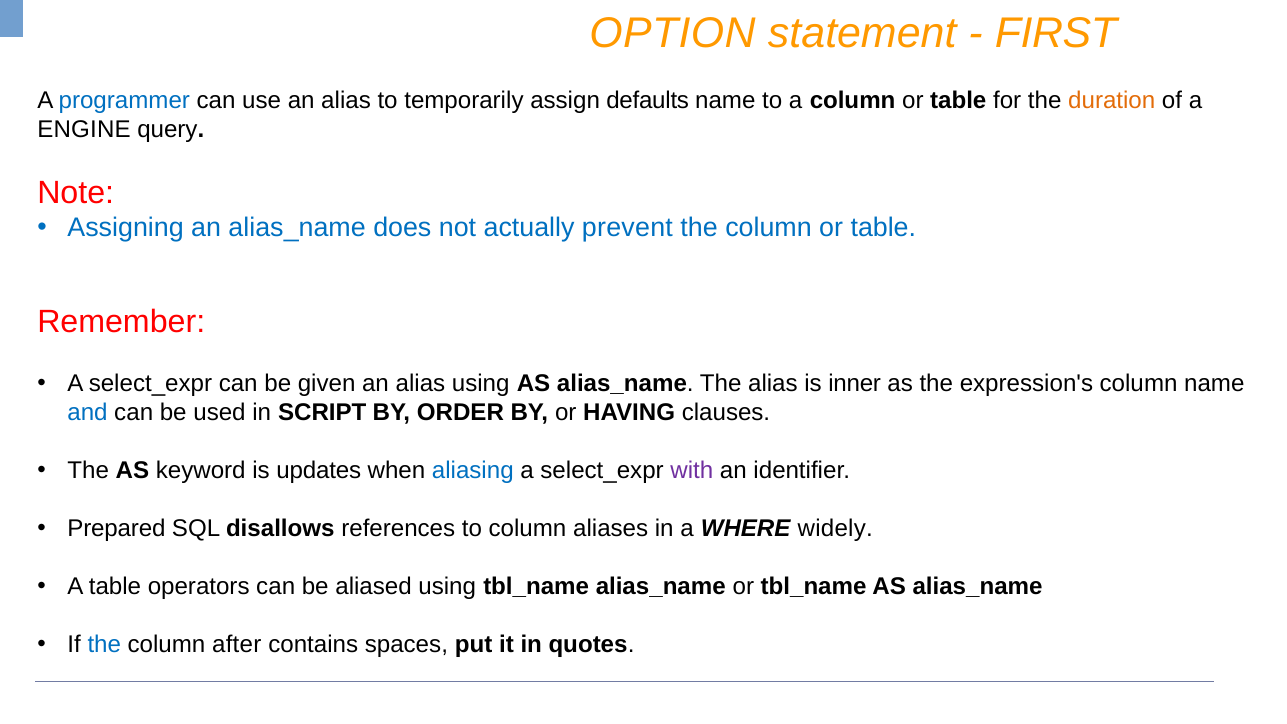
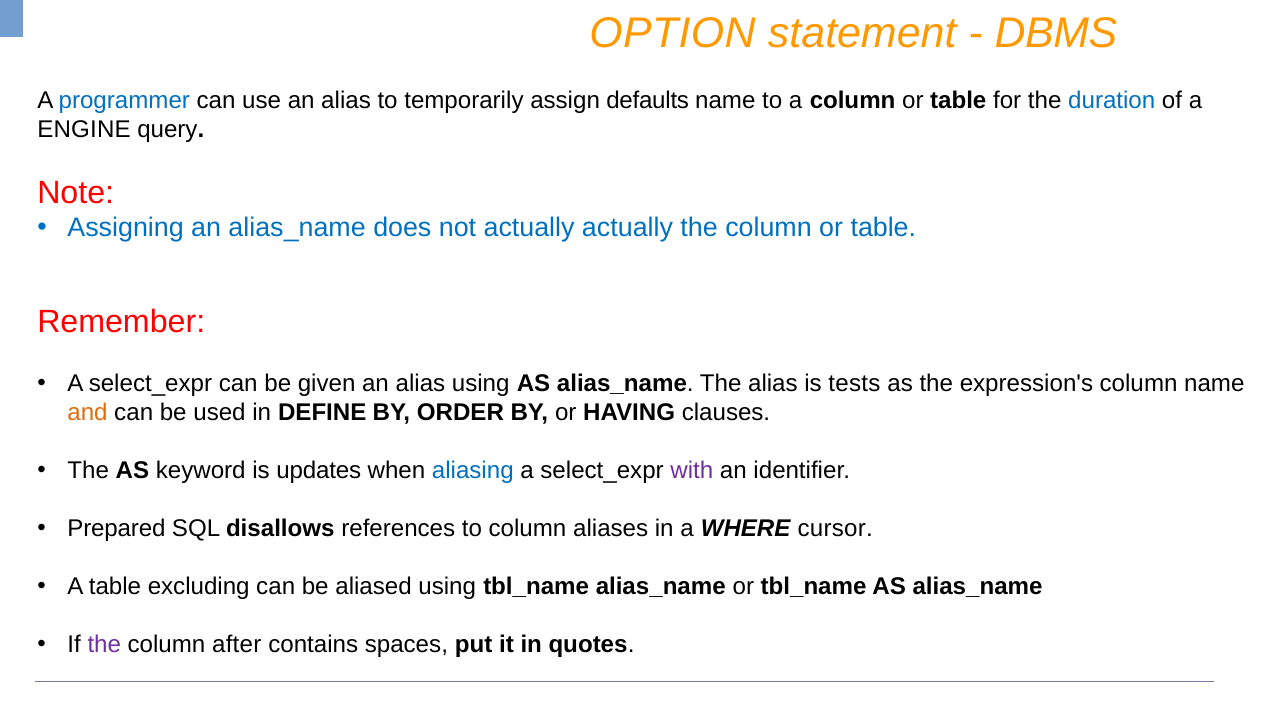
FIRST: FIRST -> DBMS
duration colour: orange -> blue
actually prevent: prevent -> actually
inner: inner -> tests
and colour: blue -> orange
SCRIPT: SCRIPT -> DEFINE
widely: widely -> cursor
operators: operators -> excluding
the at (104, 645) colour: blue -> purple
